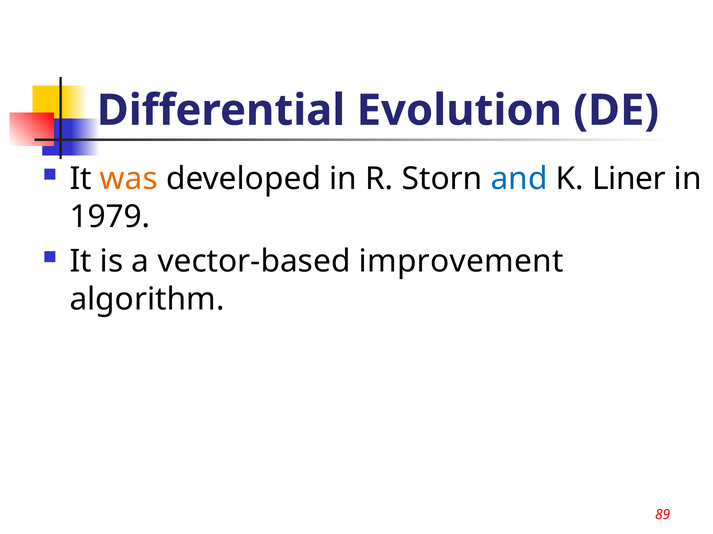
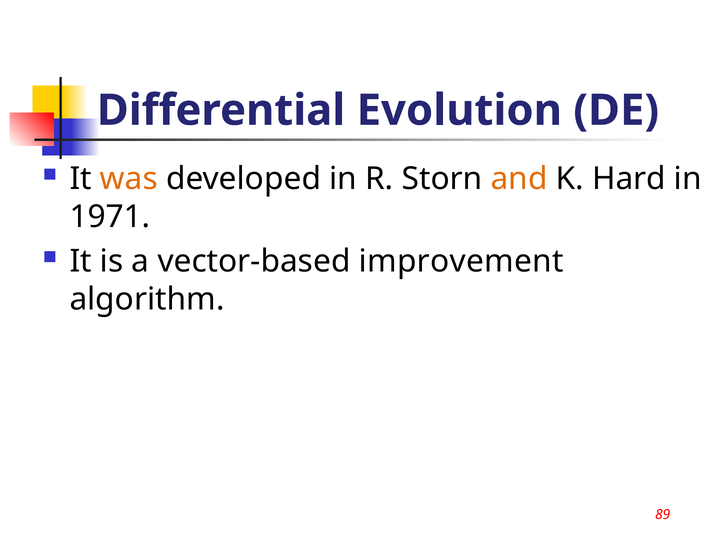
and colour: blue -> orange
Liner: Liner -> Hard
1979: 1979 -> 1971
